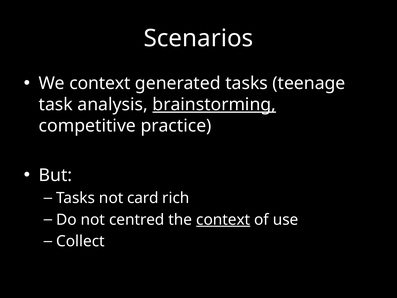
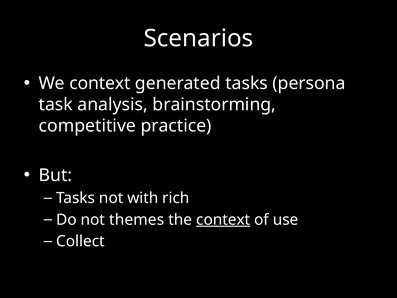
teenage: teenage -> persona
brainstorming underline: present -> none
card: card -> with
centred: centred -> themes
